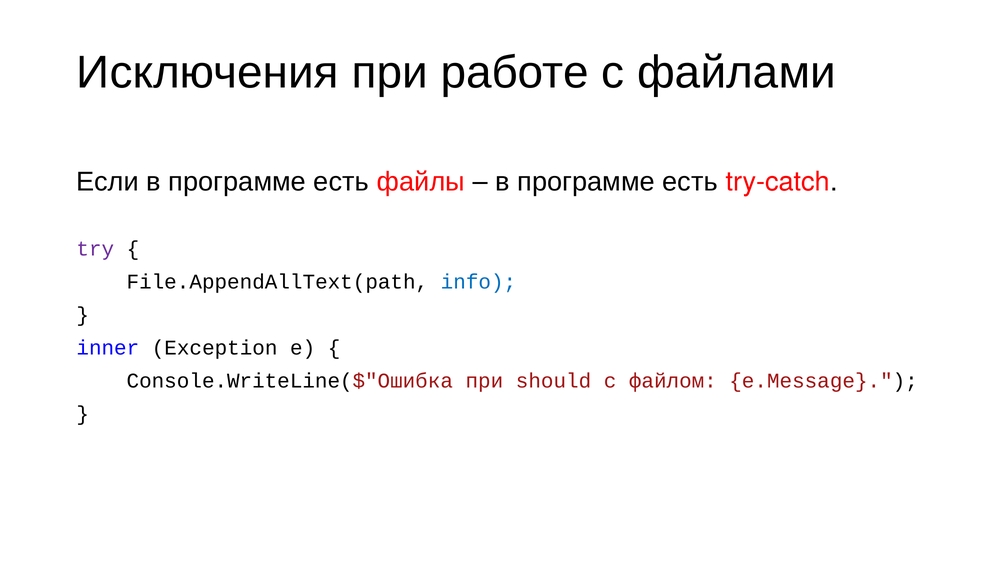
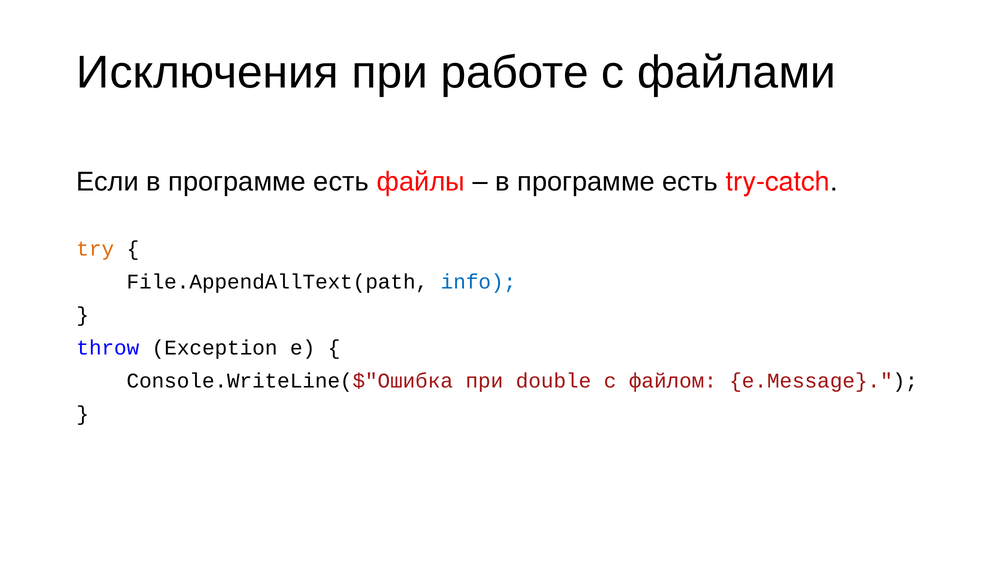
try colour: purple -> orange
inner: inner -> throw
should: should -> double
